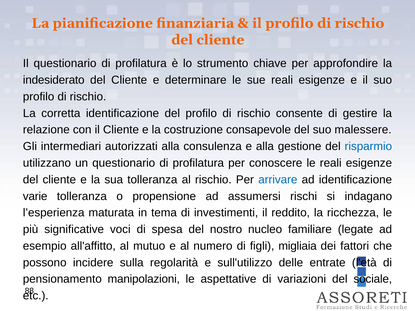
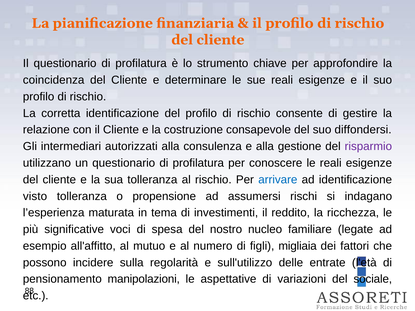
indesiderato: indesiderato -> coincidenza
malessere: malessere -> diffondersi
risparmio colour: blue -> purple
varie: varie -> visto
